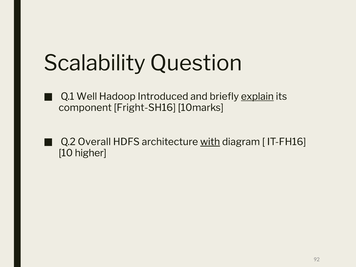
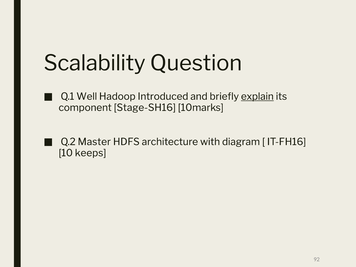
Fright-SH16: Fright-SH16 -> Stage-SH16
Overall: Overall -> Master
with underline: present -> none
higher: higher -> keeps
